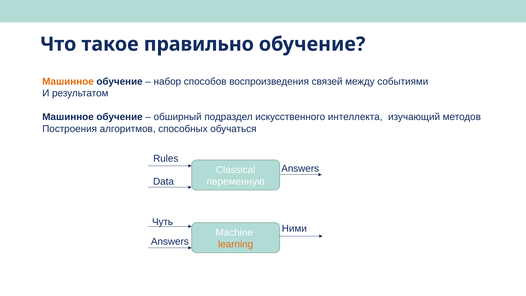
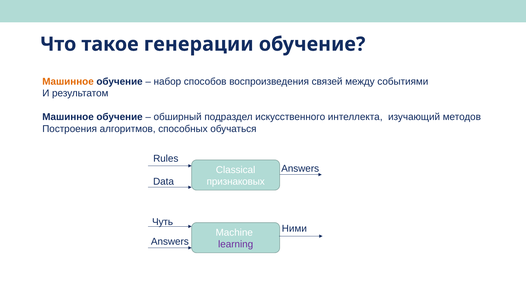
правильно: правильно -> генерации
переменную: переменную -> признаковых
learning colour: orange -> purple
